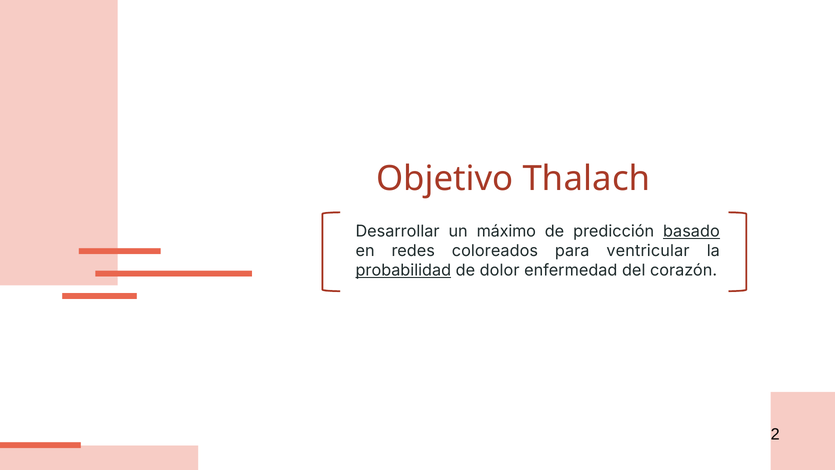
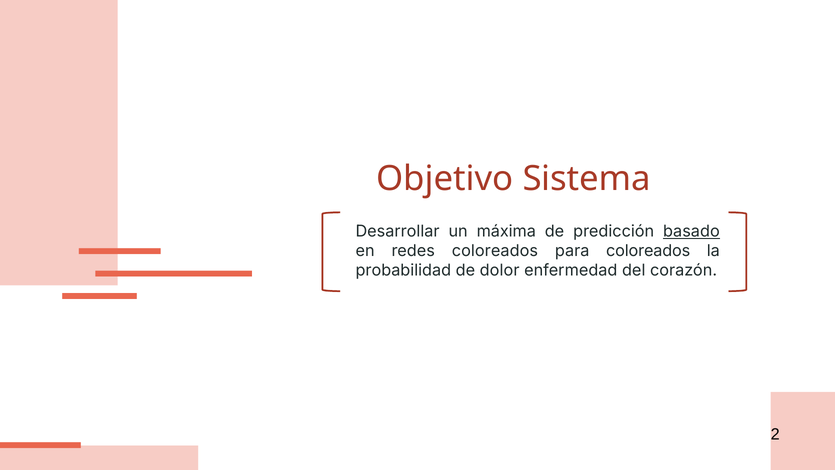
Thalach: Thalach -> Sistema
máximo: máximo -> máxima
para ventricular: ventricular -> coloreados
probabilidad underline: present -> none
